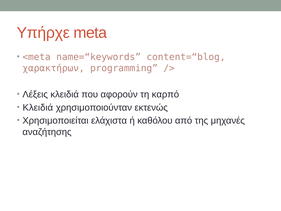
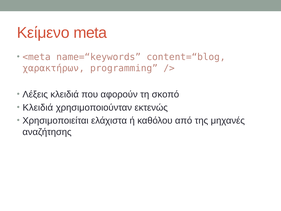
Υπήρχε: Υπήρχε -> Κείμενο
καρπό: καρπό -> σκοπό
